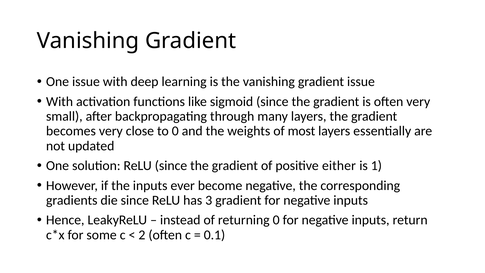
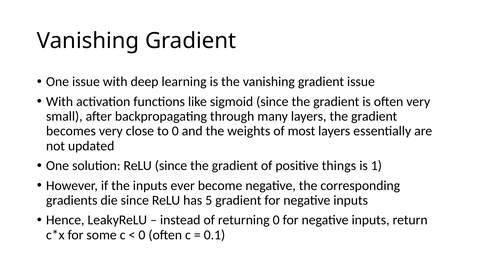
either: either -> things
3: 3 -> 5
2 at (142, 235): 2 -> 0
